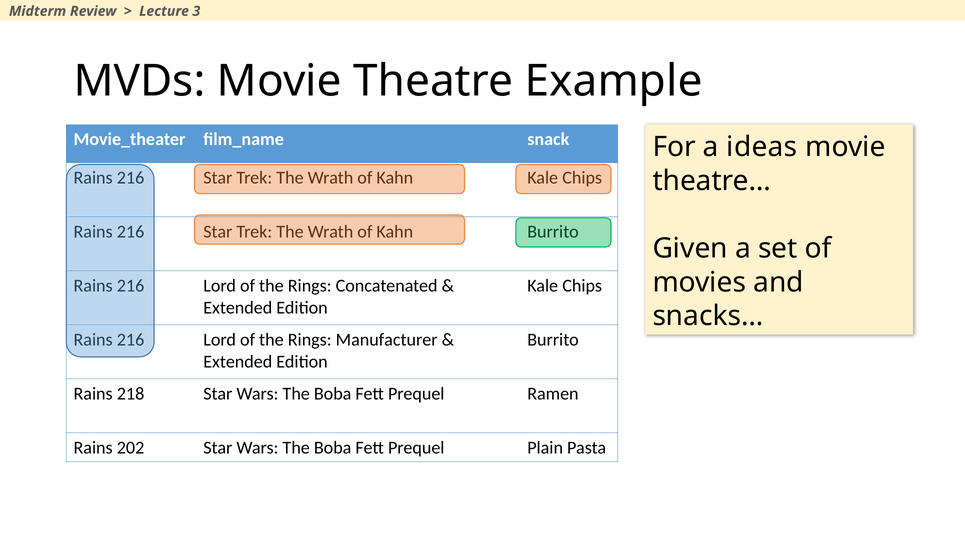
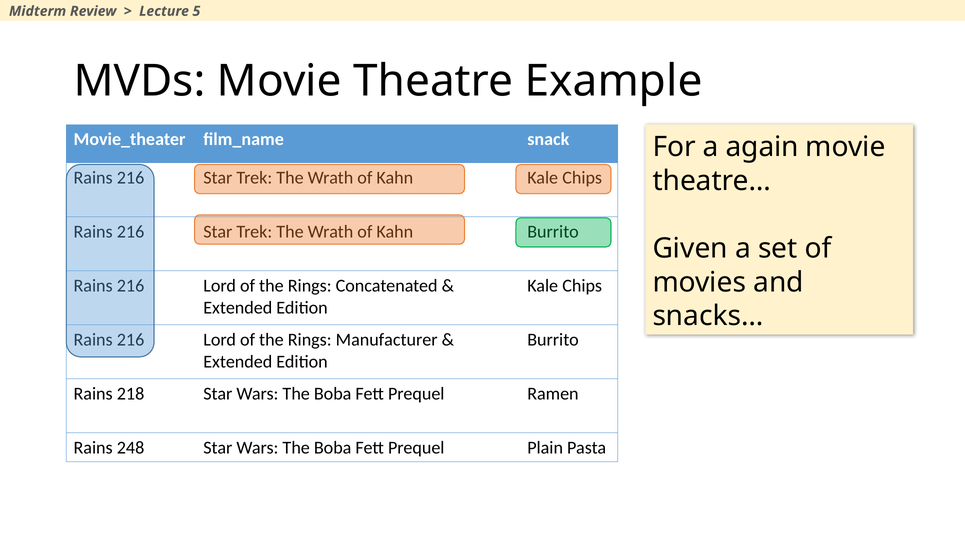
3: 3 -> 5
ideas: ideas -> again
202: 202 -> 248
